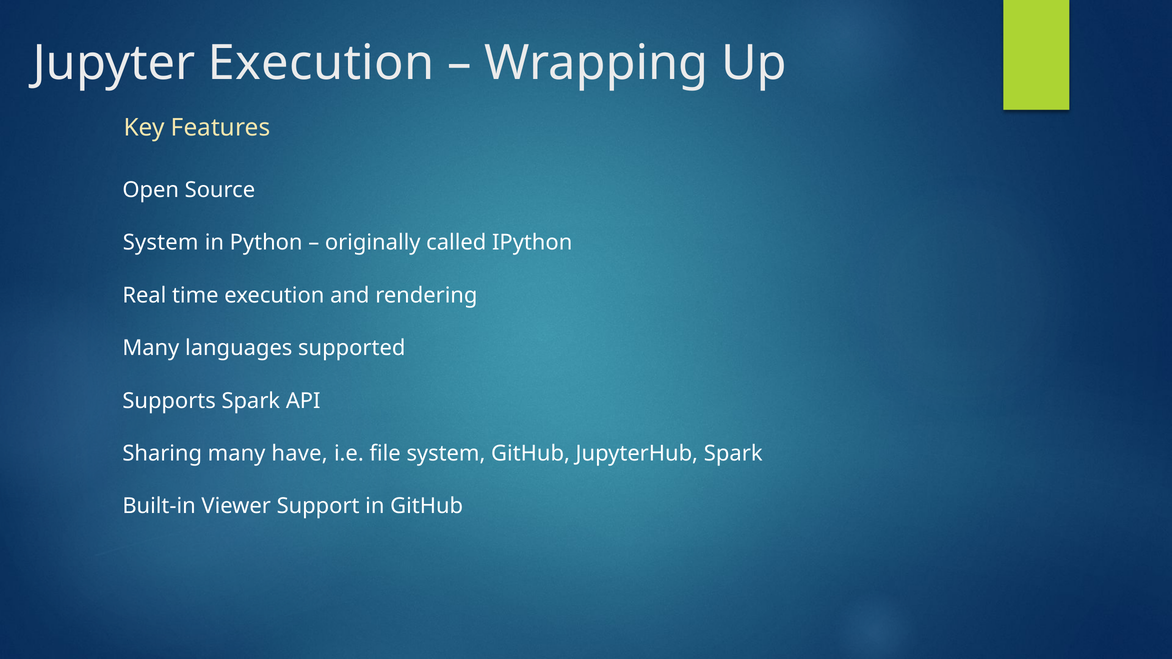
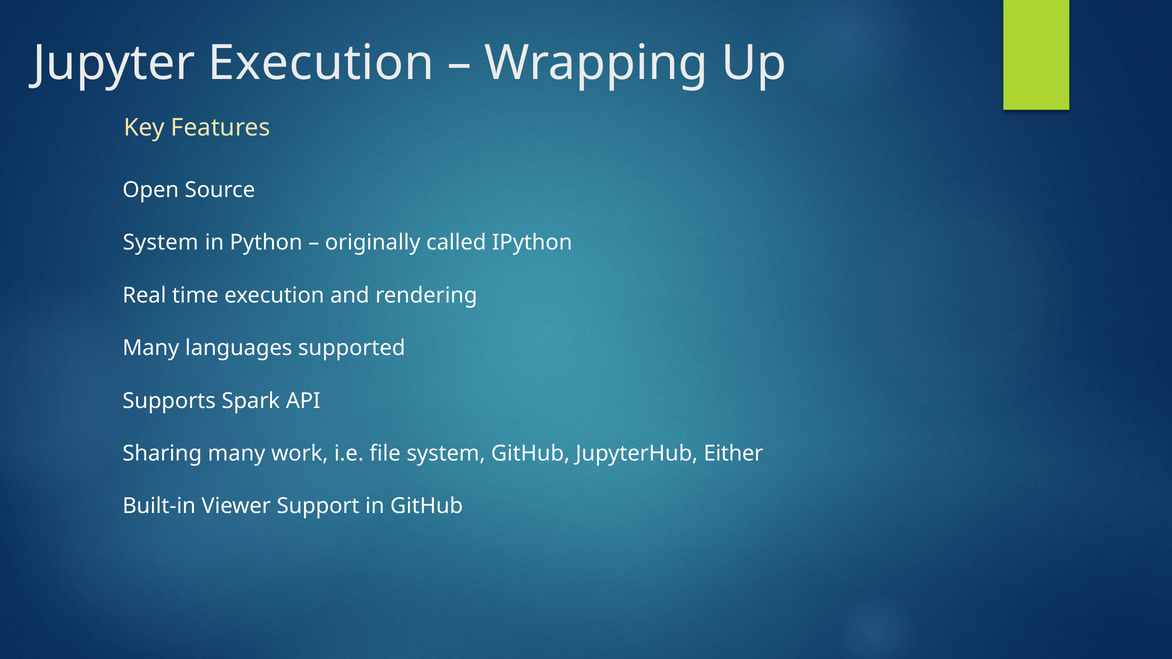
have: have -> work
JupyterHub Spark: Spark -> Either
